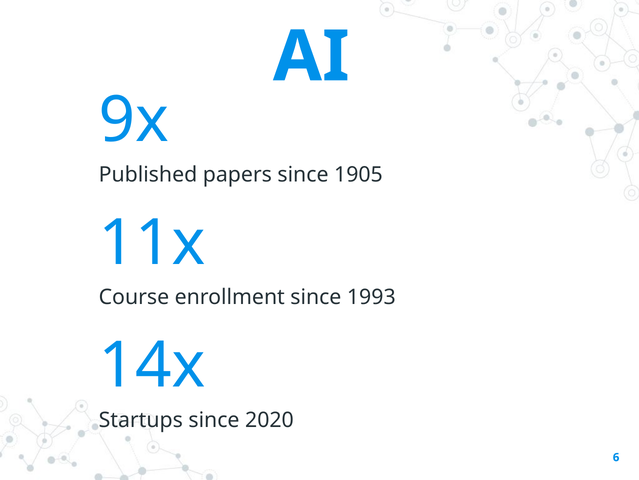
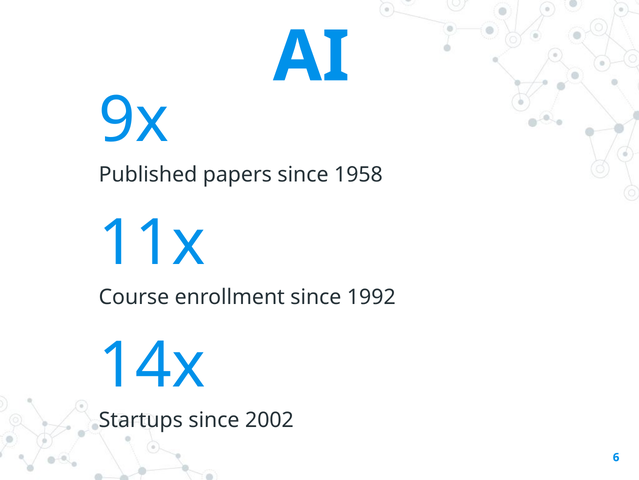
1905: 1905 -> 1958
1993: 1993 -> 1992
2020: 2020 -> 2002
